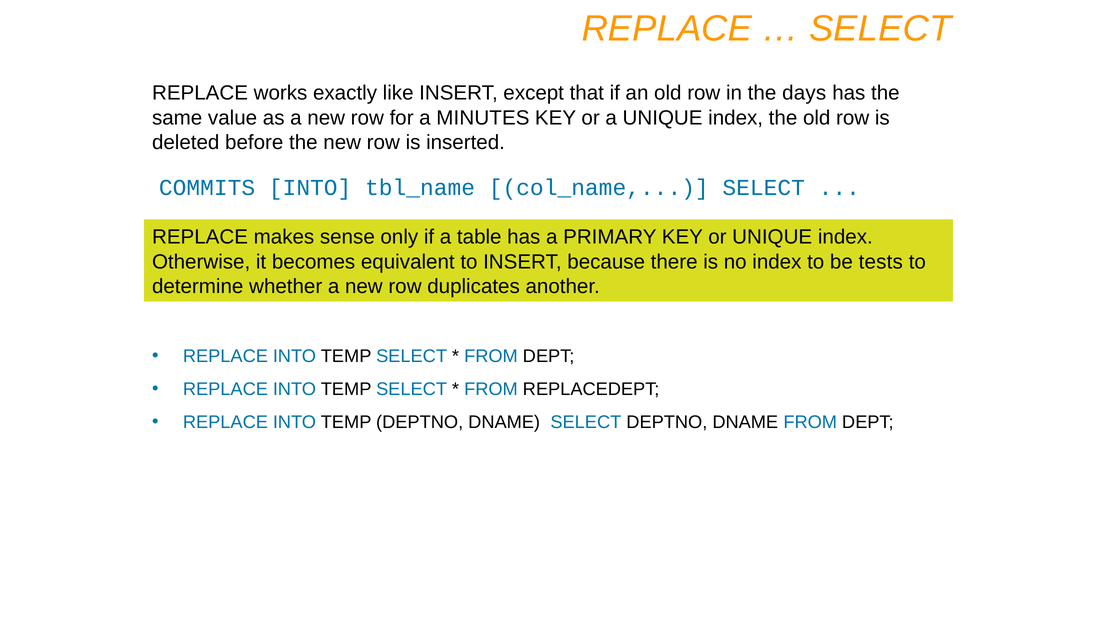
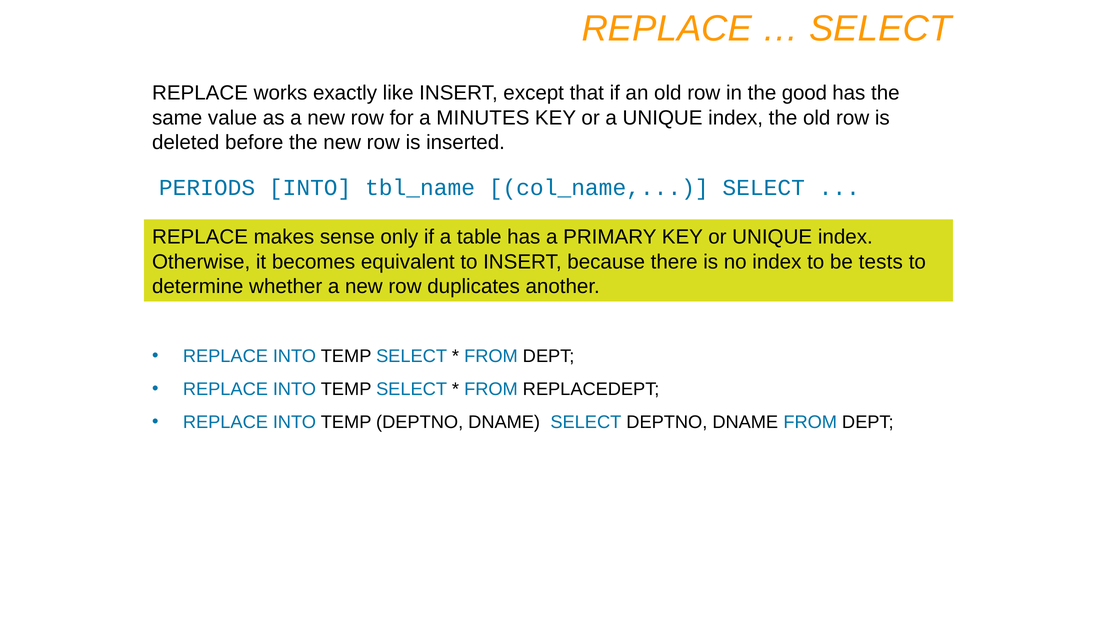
days: days -> good
COMMITS: COMMITS -> PERIODS
